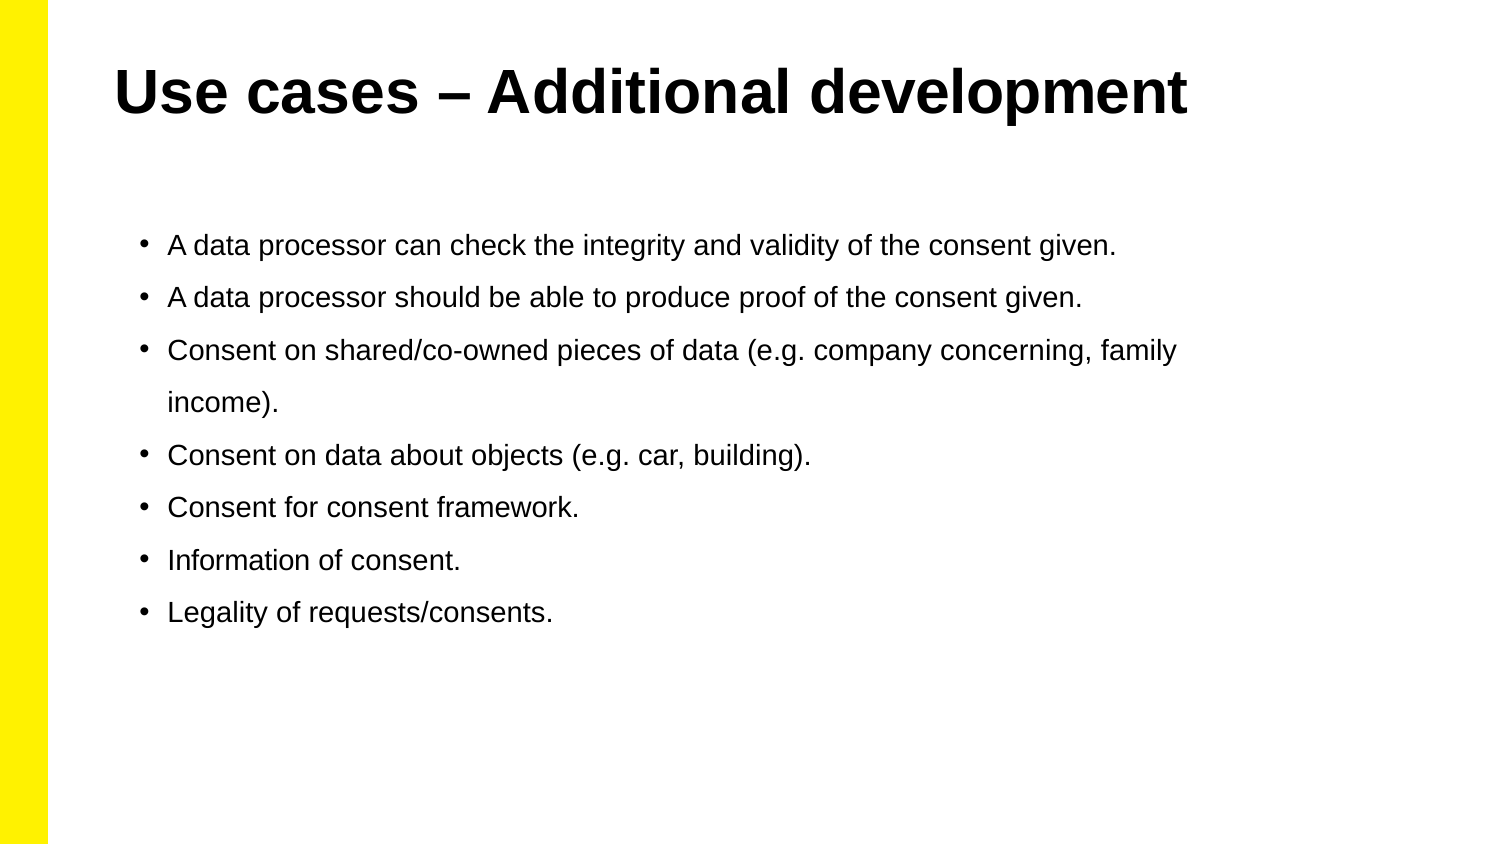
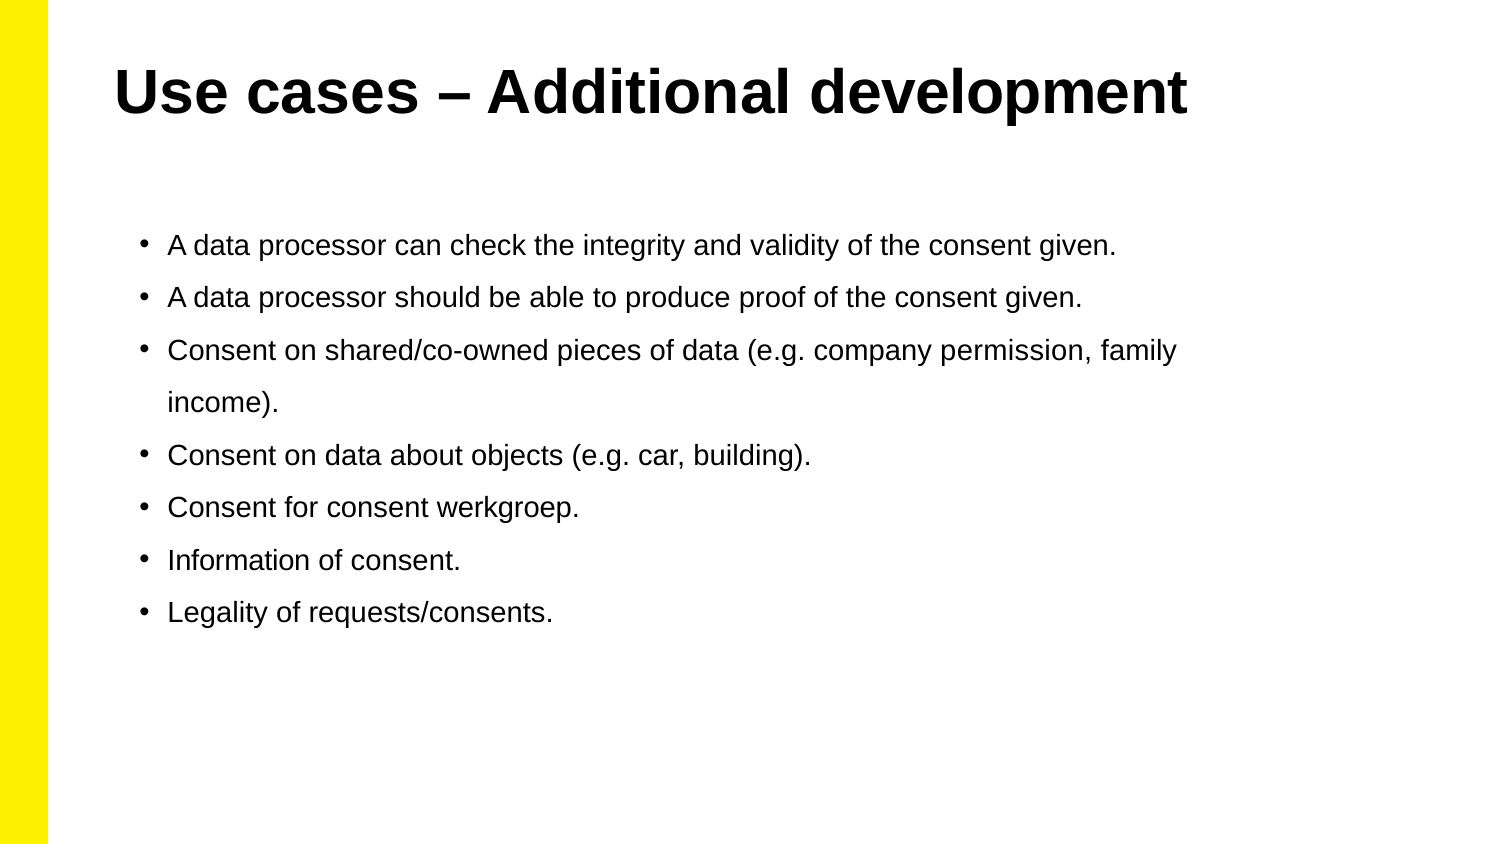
concerning: concerning -> permission
framework: framework -> werkgroep
